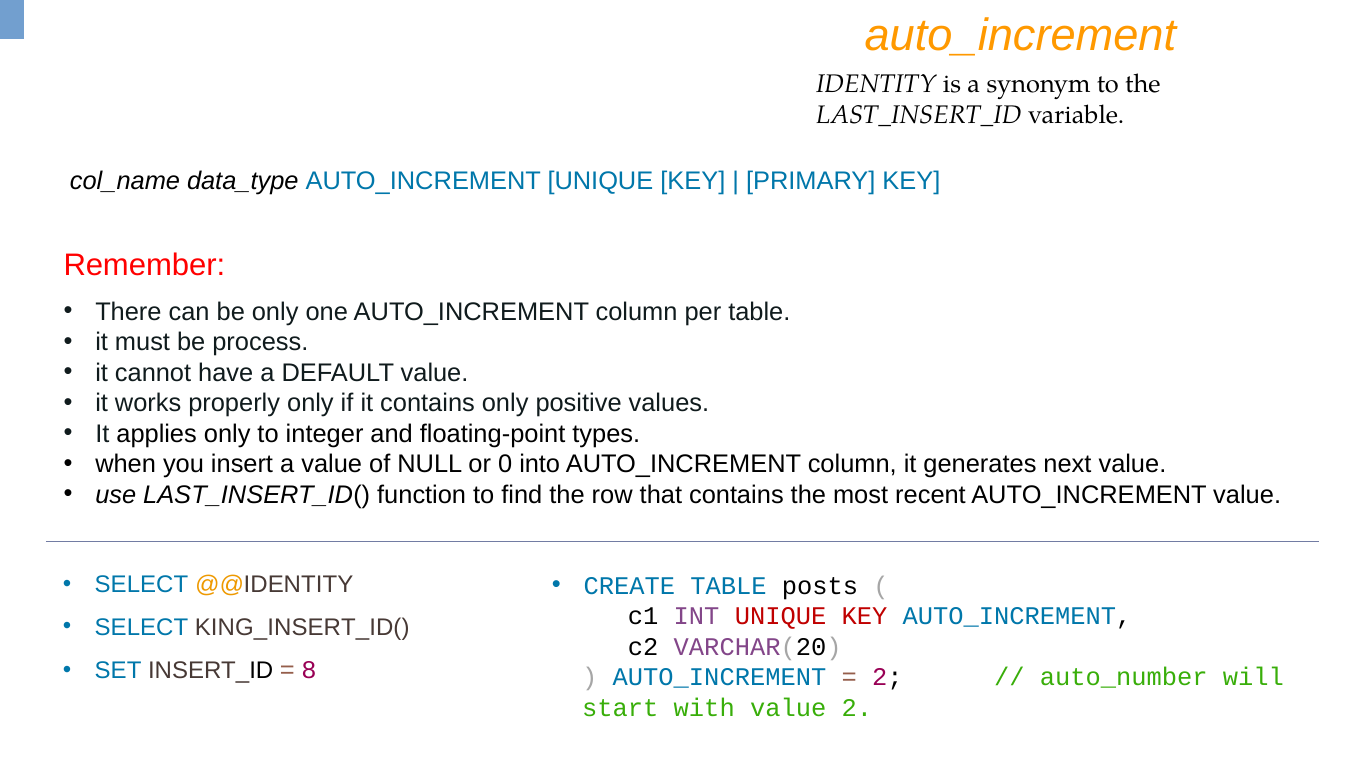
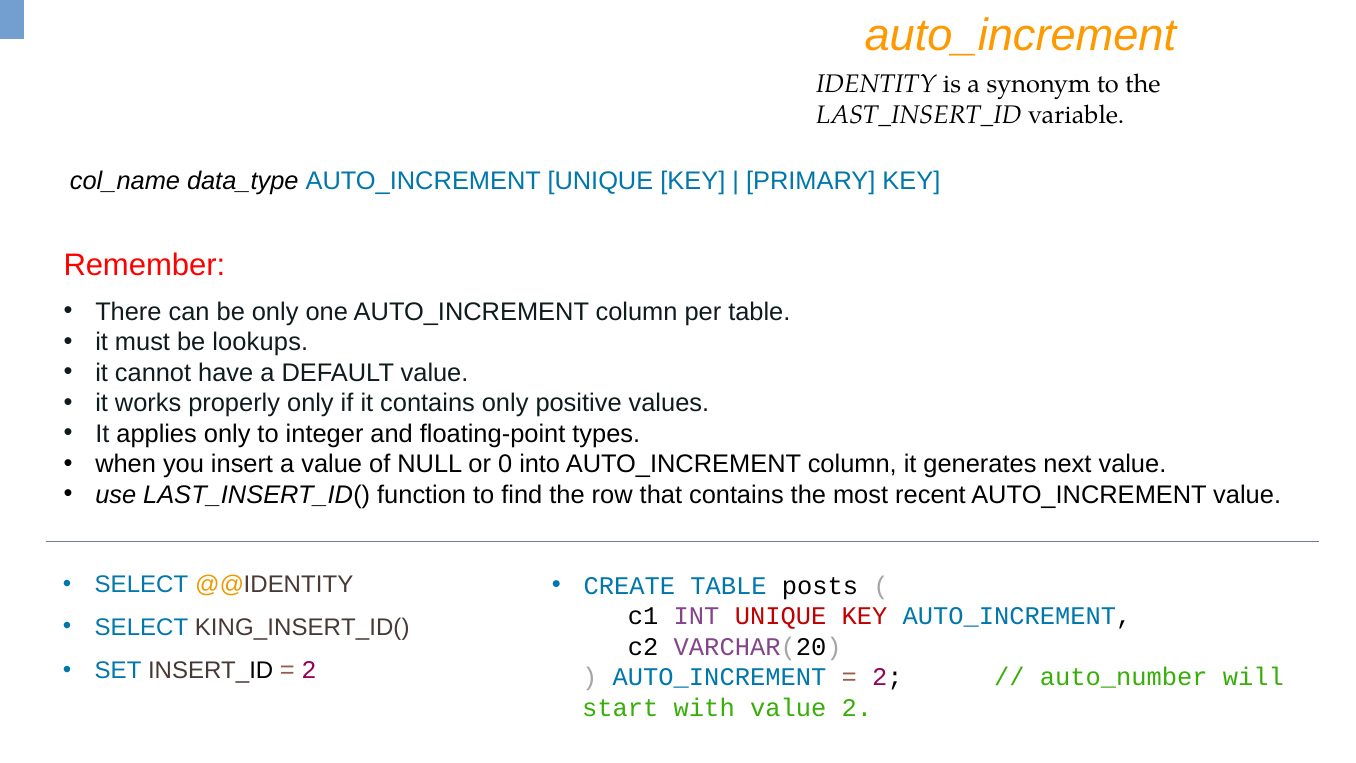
process: process -> lookups
8 at (309, 670): 8 -> 2
